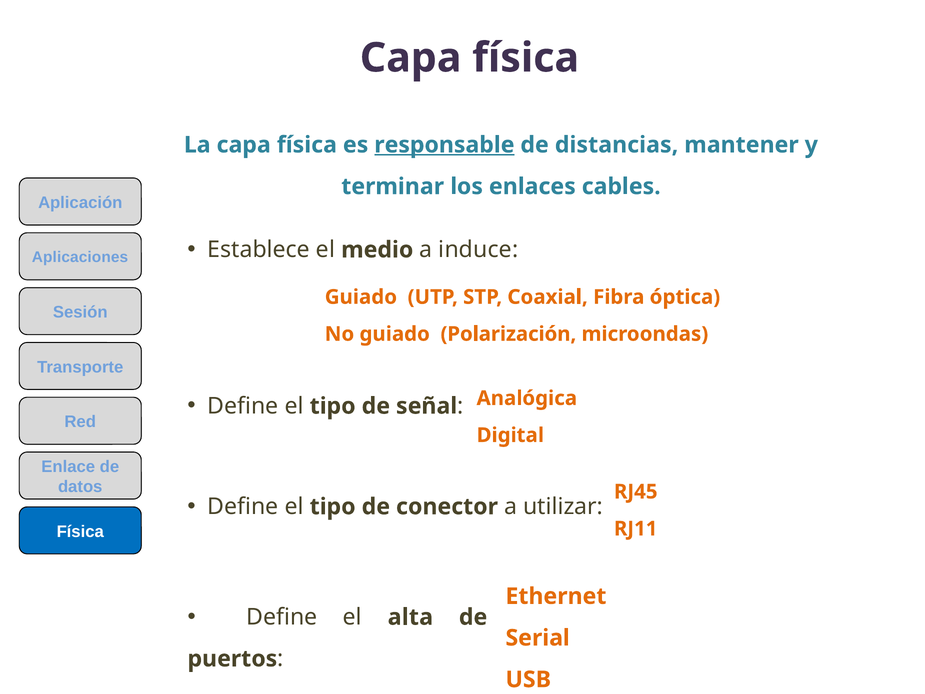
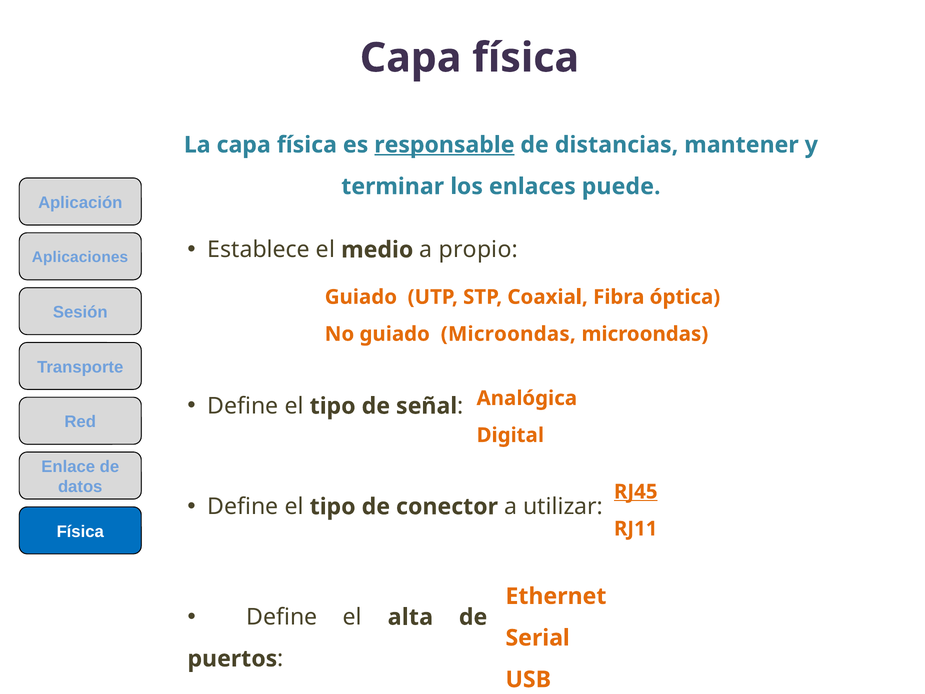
cables: cables -> puede
induce: induce -> propio
guiado Polarización: Polarización -> Microondas
RJ45 underline: none -> present
